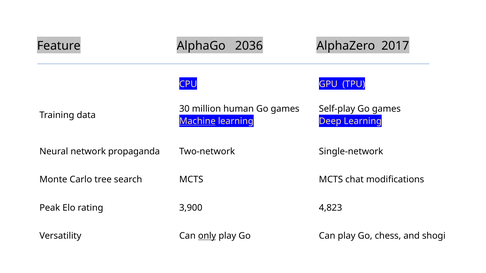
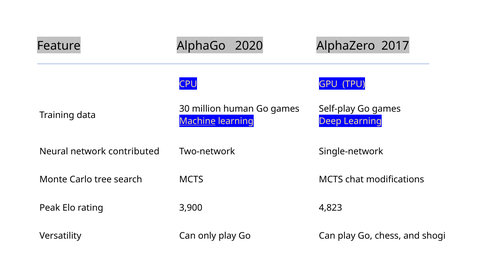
2036: 2036 -> 2020
propaganda: propaganda -> contributed
only underline: present -> none
